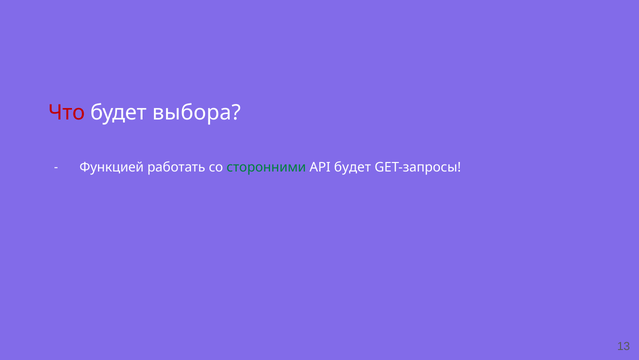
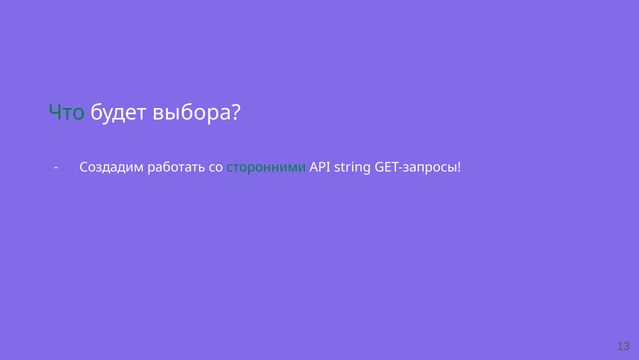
Что colour: red -> green
Функцией: Функцией -> Создадим
API будет: будет -> string
